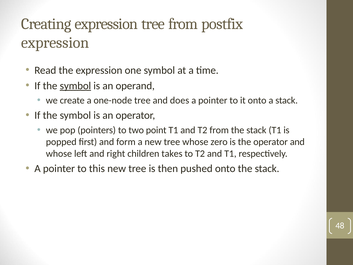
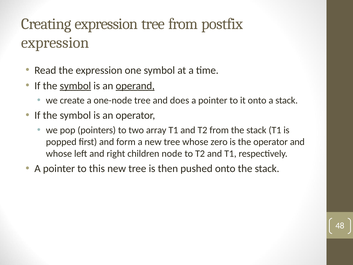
operand underline: none -> present
point: point -> array
takes: takes -> node
